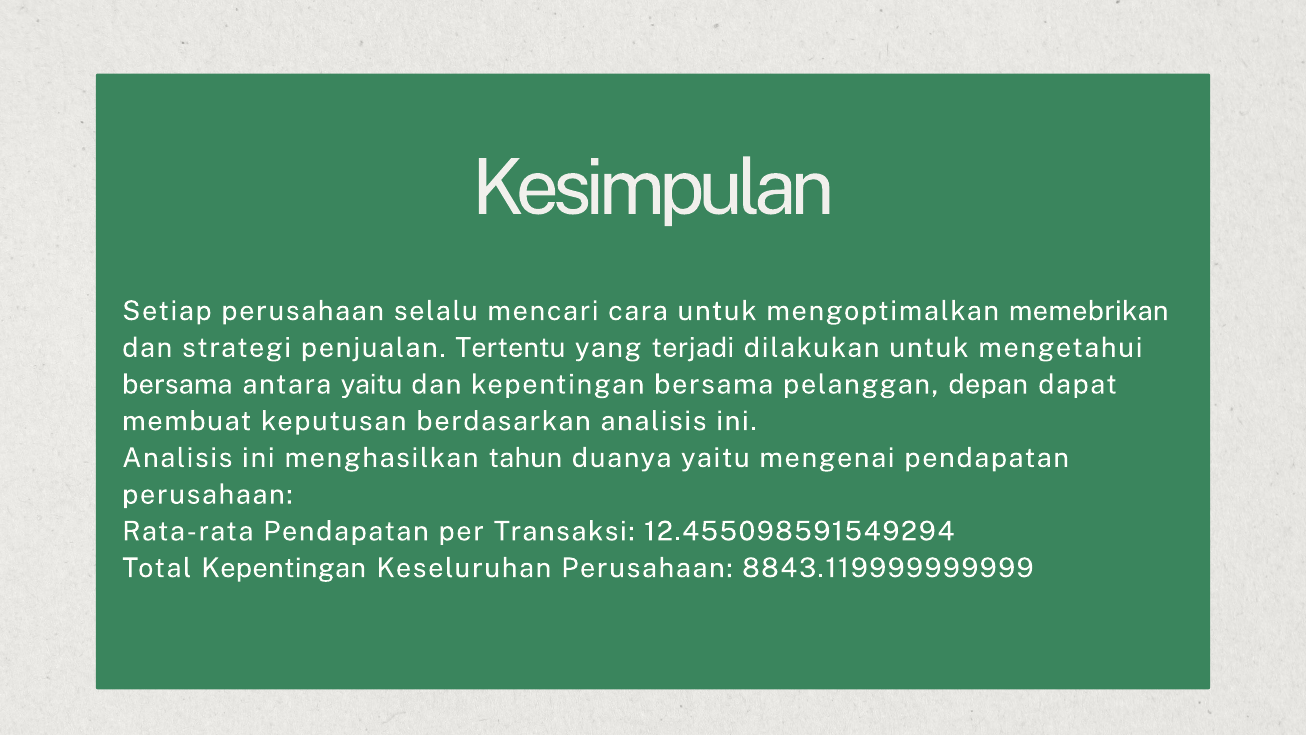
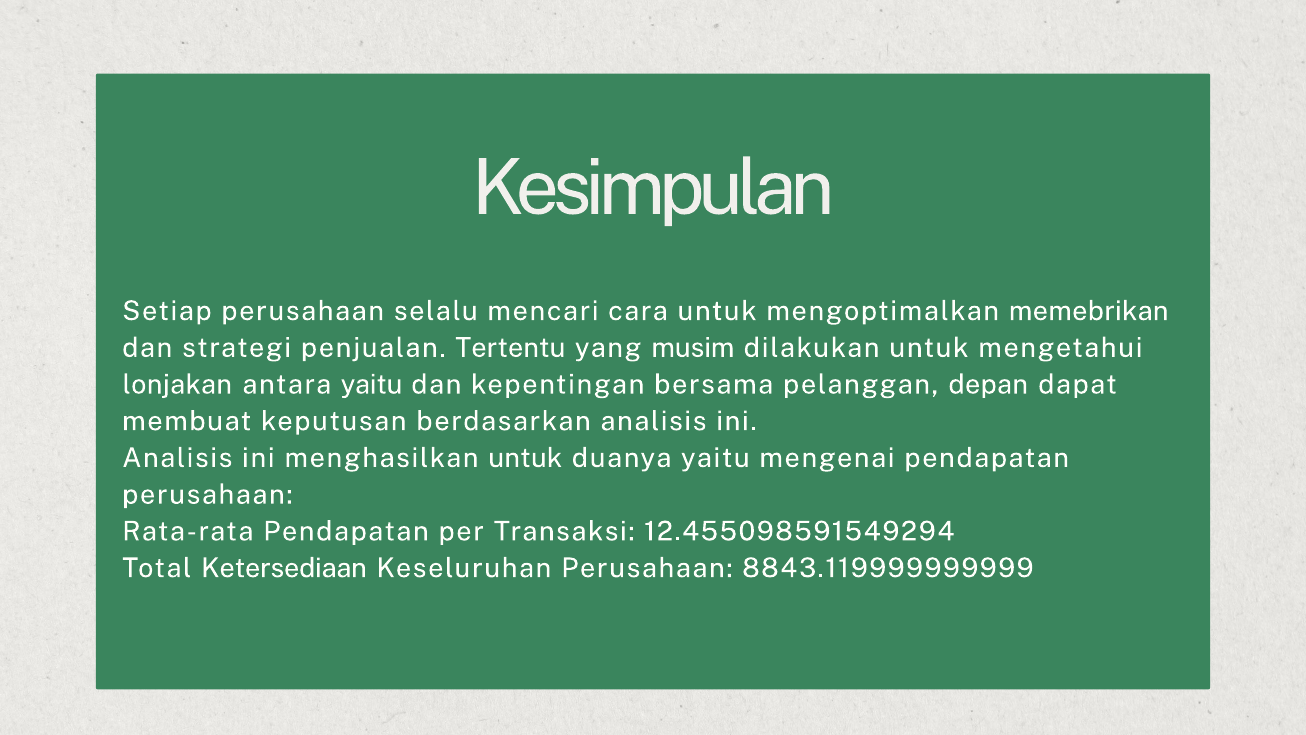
terjadi: terjadi -> musim
bersama at (177, 384): bersama -> lonjakan
menghasilkan tahun: tahun -> untuk
Total Kepentingan: Kepentingan -> Ketersediaan
